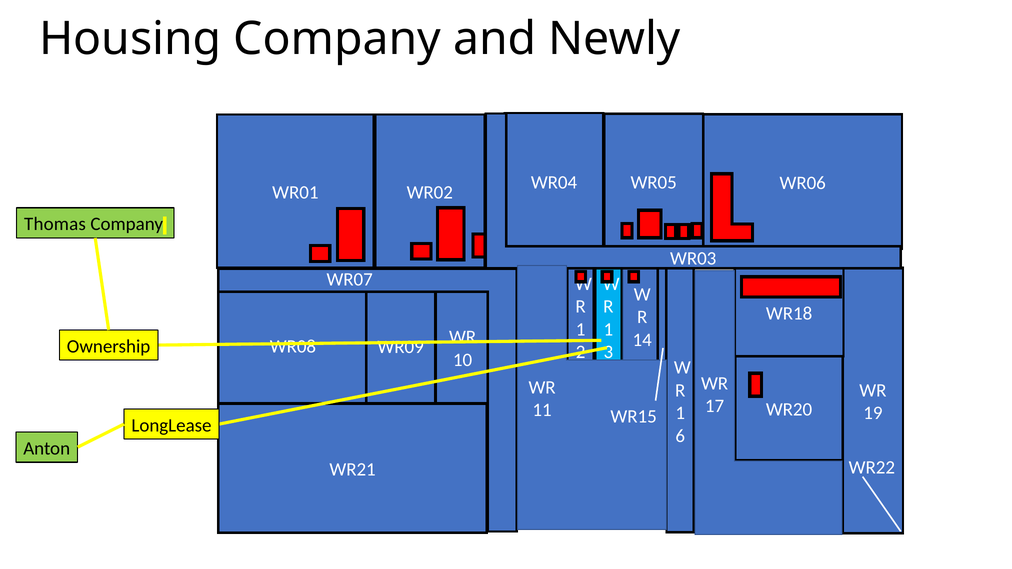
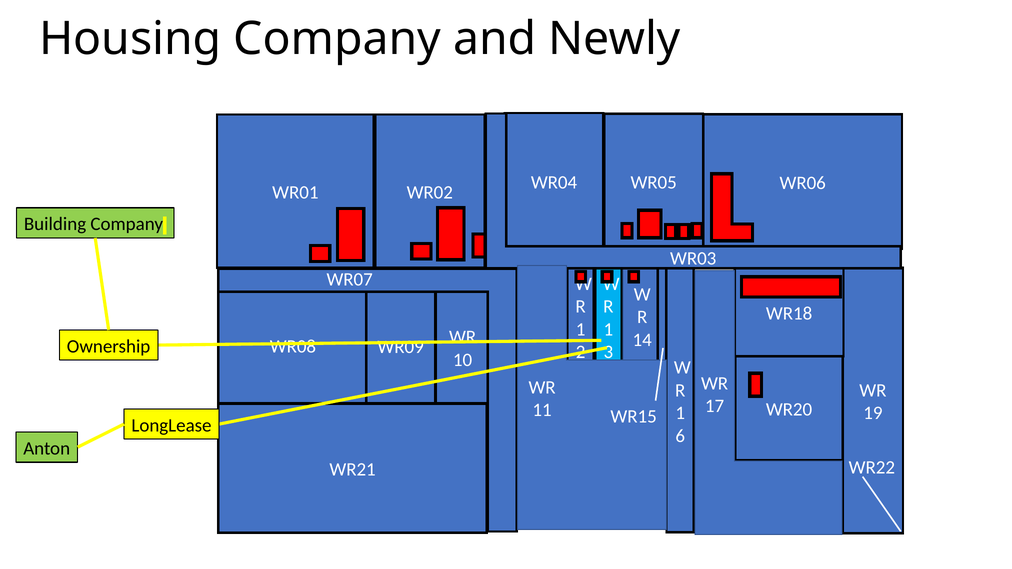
Thomas: Thomas -> Building
